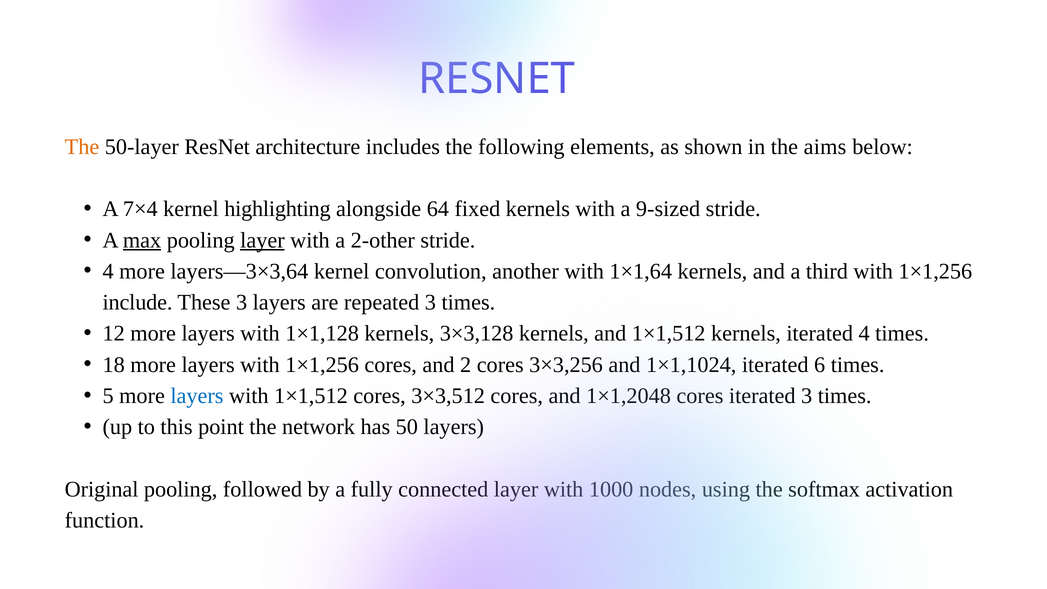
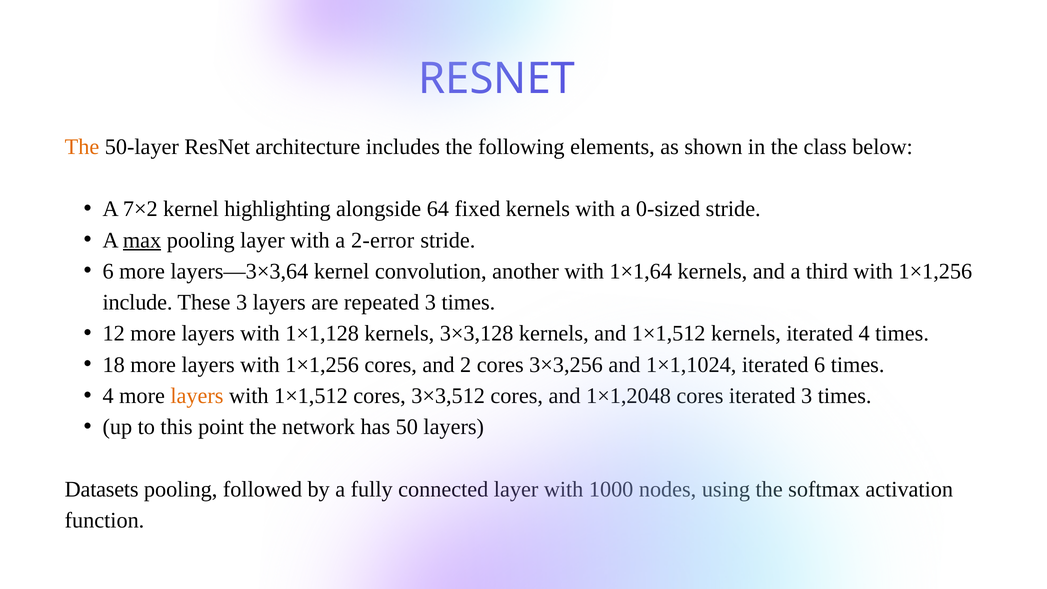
aims: aims -> class
7×4: 7×4 -> 7×2
9-sized: 9-sized -> 0-sized
layer at (262, 240) underline: present -> none
2-other: 2-other -> 2-error
4 at (108, 271): 4 -> 6
5 at (108, 396): 5 -> 4
layers at (197, 396) colour: blue -> orange
Original: Original -> Datasets
